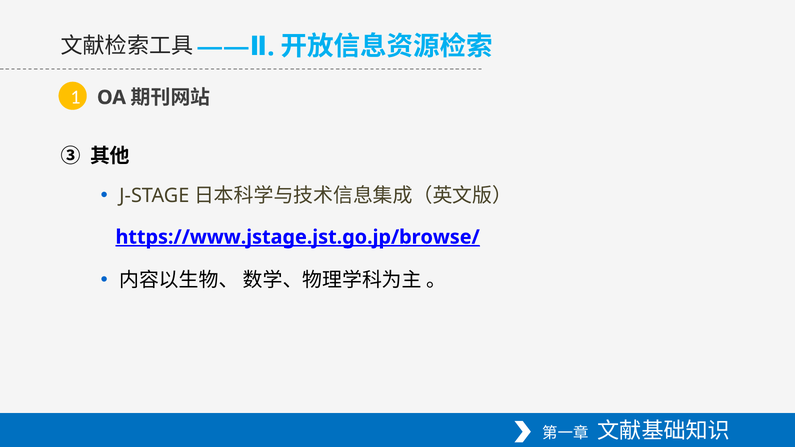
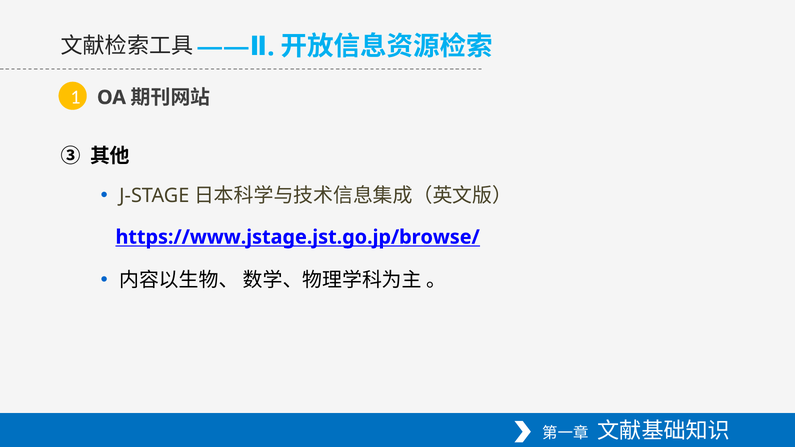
https://www.jstage.jst.go.jp/browse/ underline: present -> none
